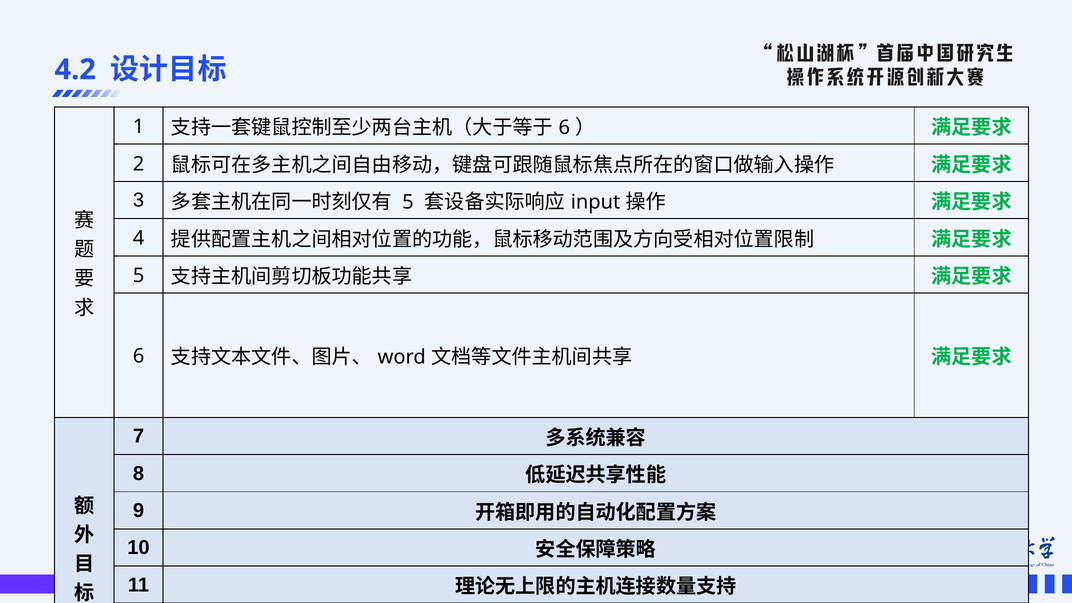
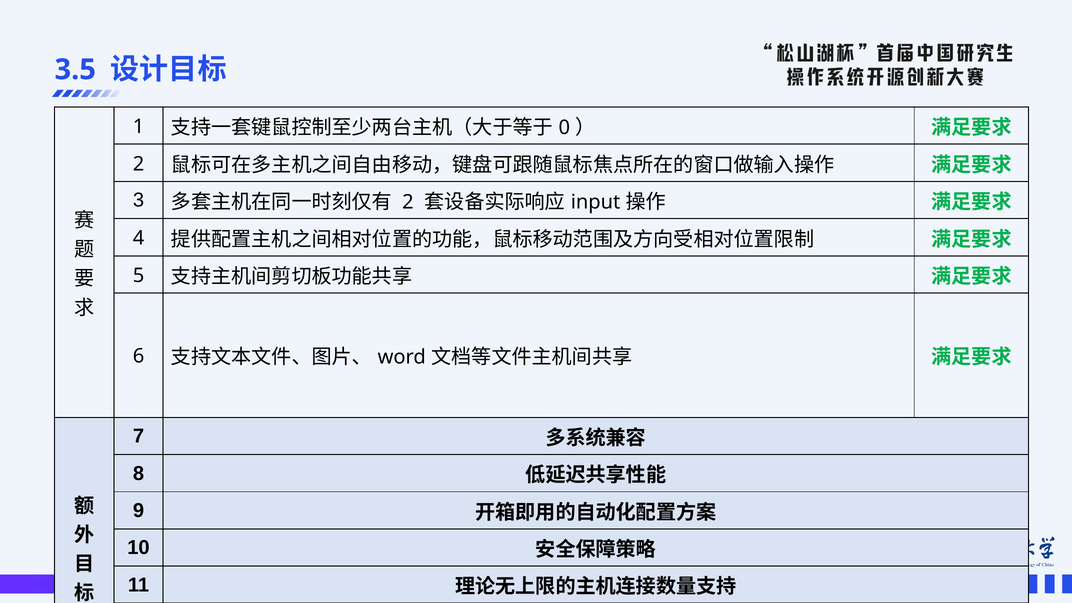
4.2: 4.2 -> 3.5
6 at (564, 128): 6 -> 0
5 at (408, 202): 5 -> 2
